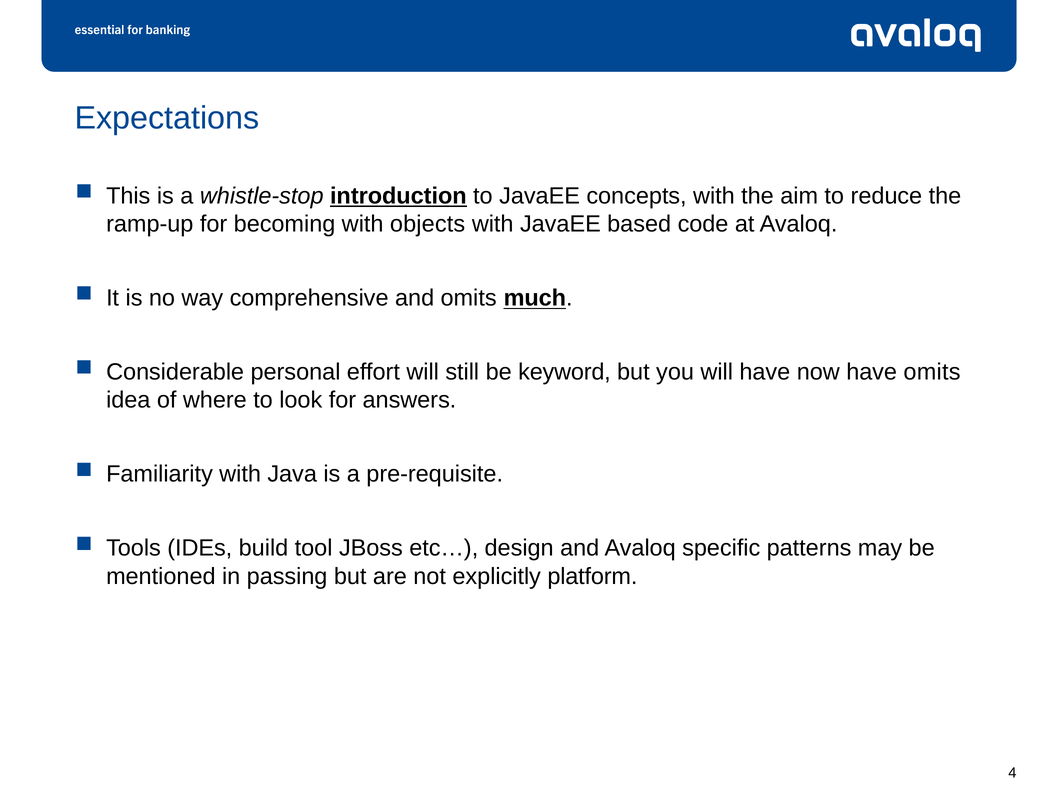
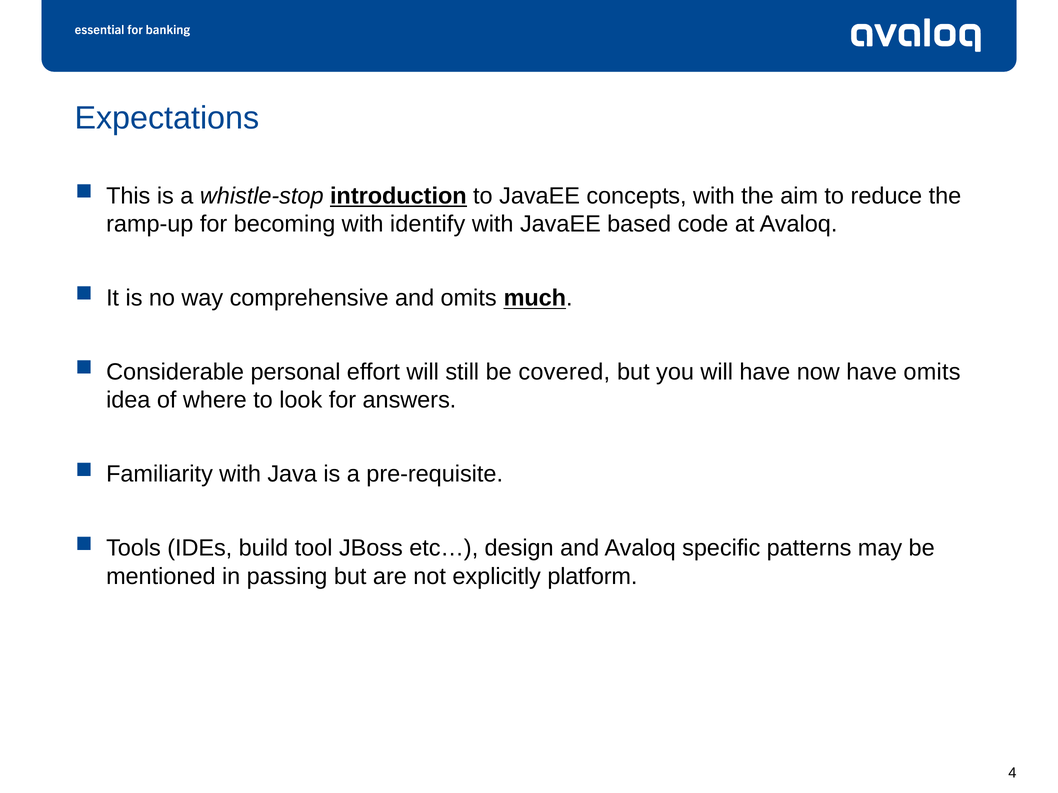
objects: objects -> identify
keyword: keyword -> covered
